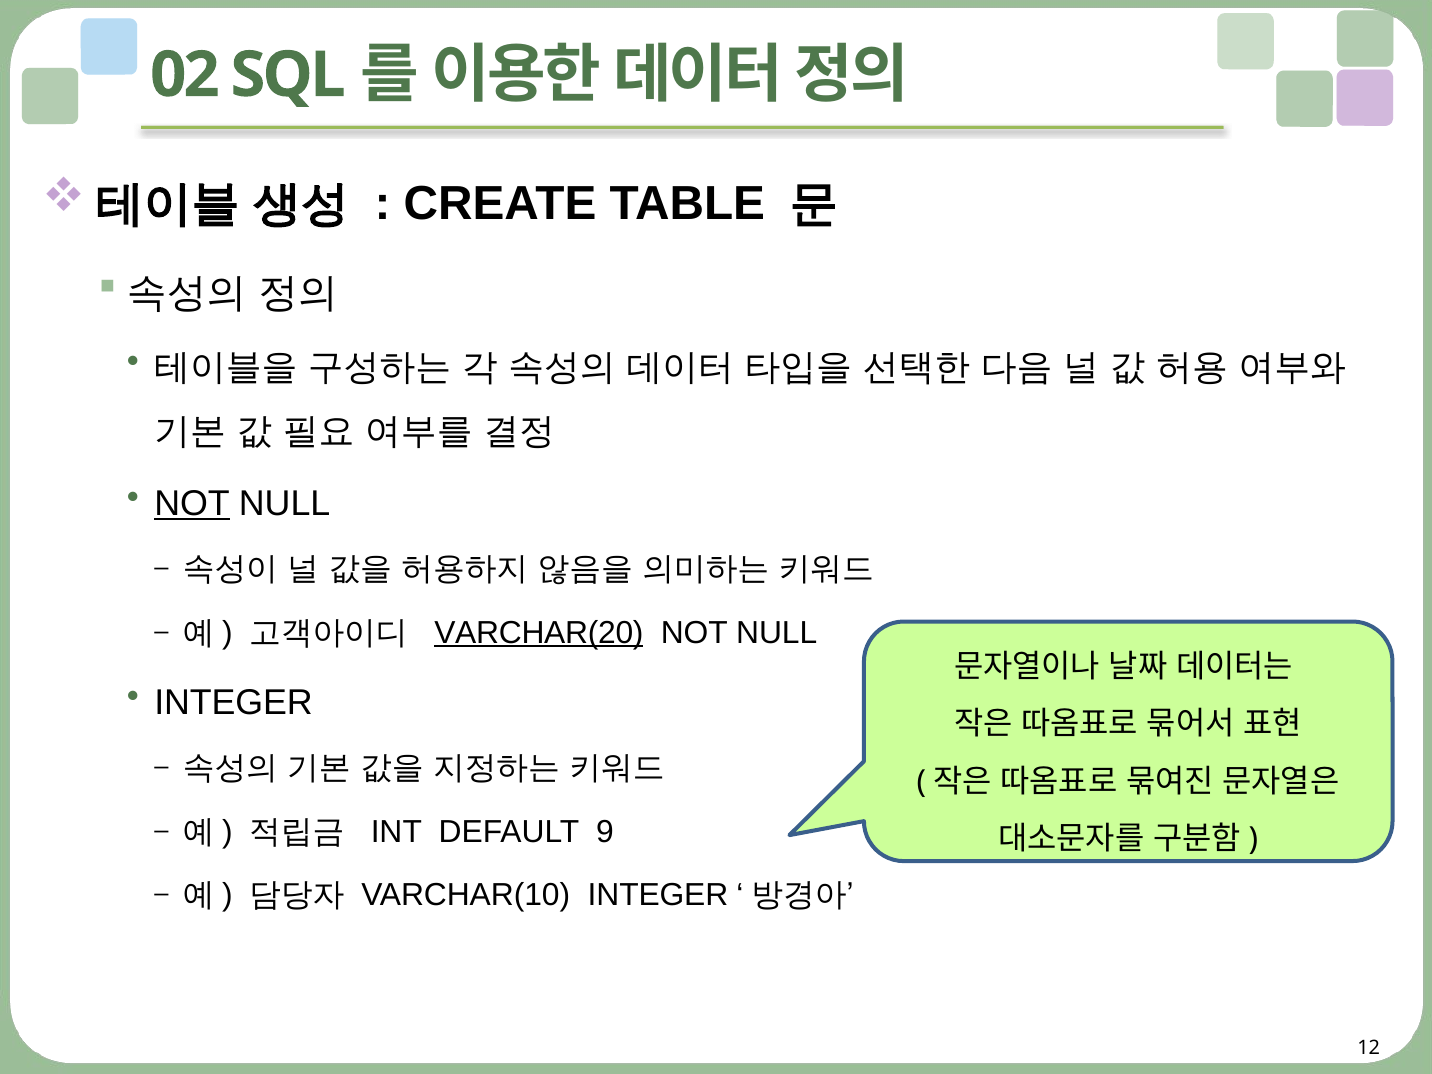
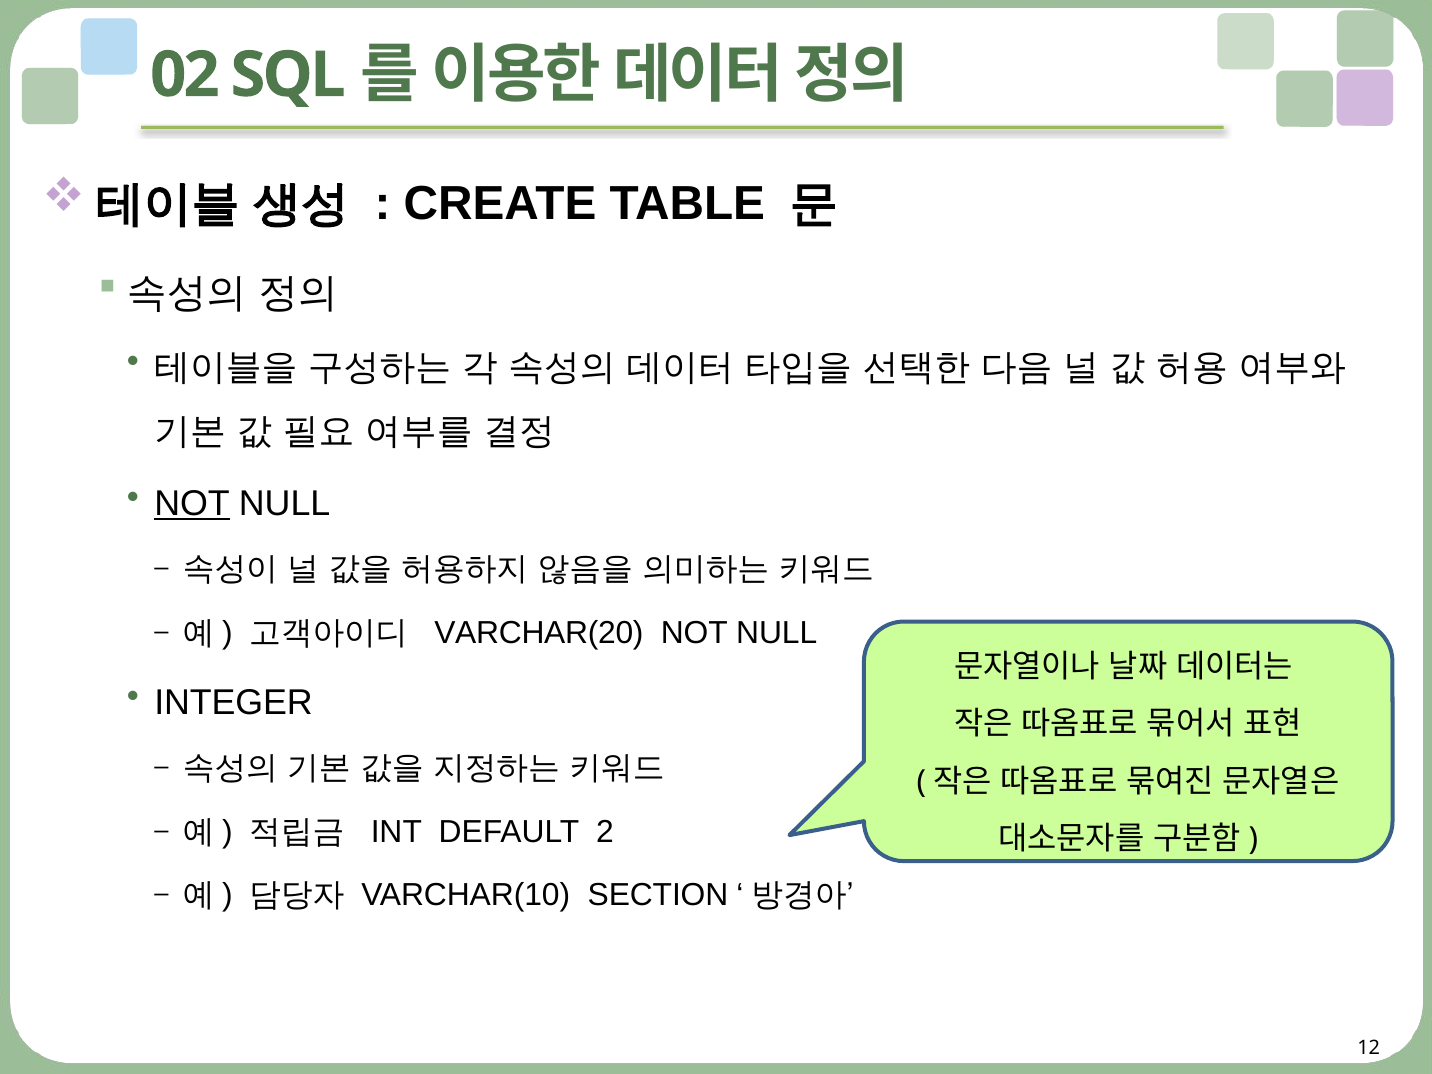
VARCHAR(20 underline: present -> none
9: 9 -> 2
VARCHAR(10 INTEGER: INTEGER -> SECTION
